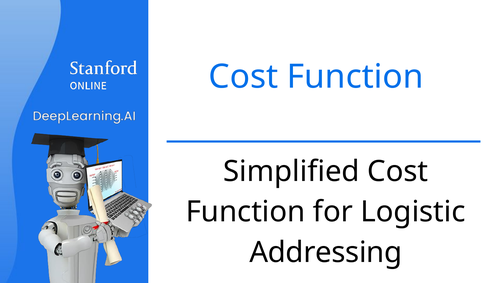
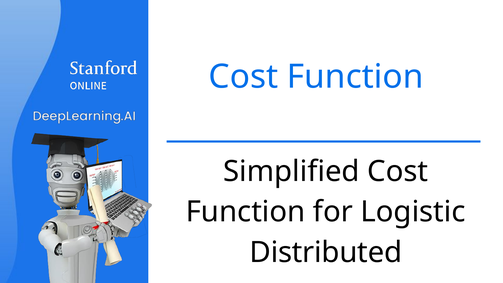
Addressing: Addressing -> Distributed
